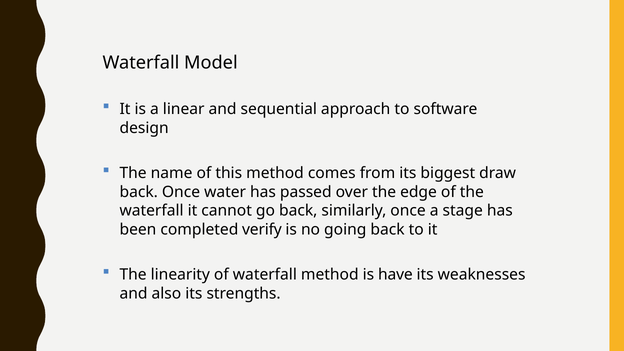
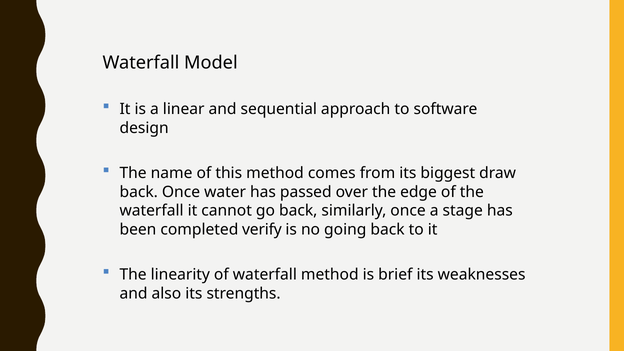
have: have -> brief
